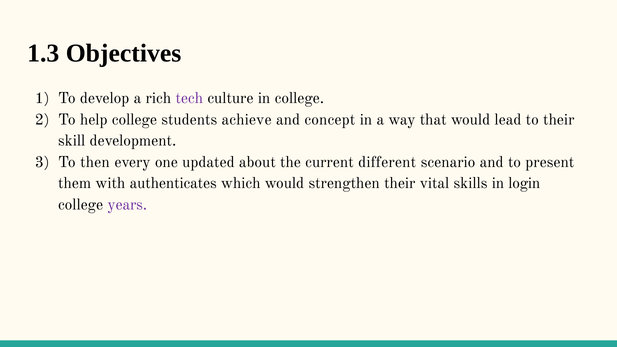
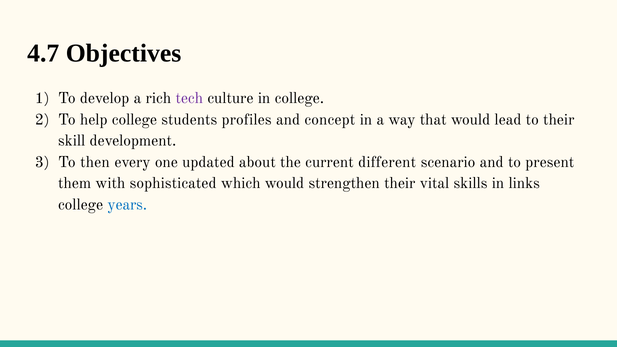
1.3: 1.3 -> 4.7
achieve: achieve -> profiles
authenticates: authenticates -> sophisticated
login: login -> links
years colour: purple -> blue
